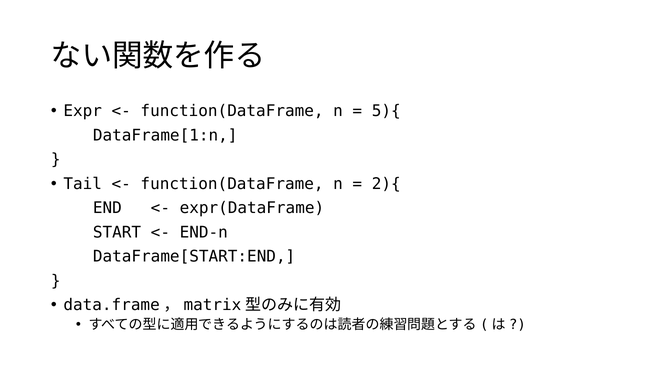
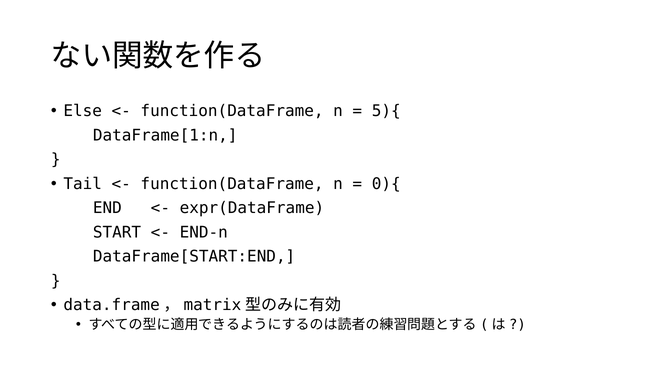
Expr: Expr -> Else
2){: 2){ -> 0){
